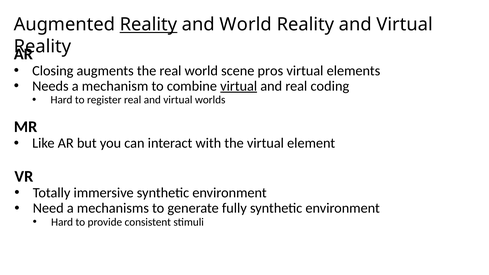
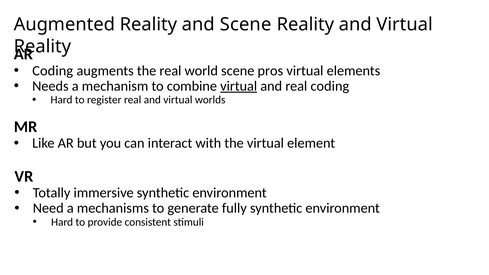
Reality at (149, 25) underline: present -> none
and World: World -> Scene
Closing at (53, 71): Closing -> Coding
